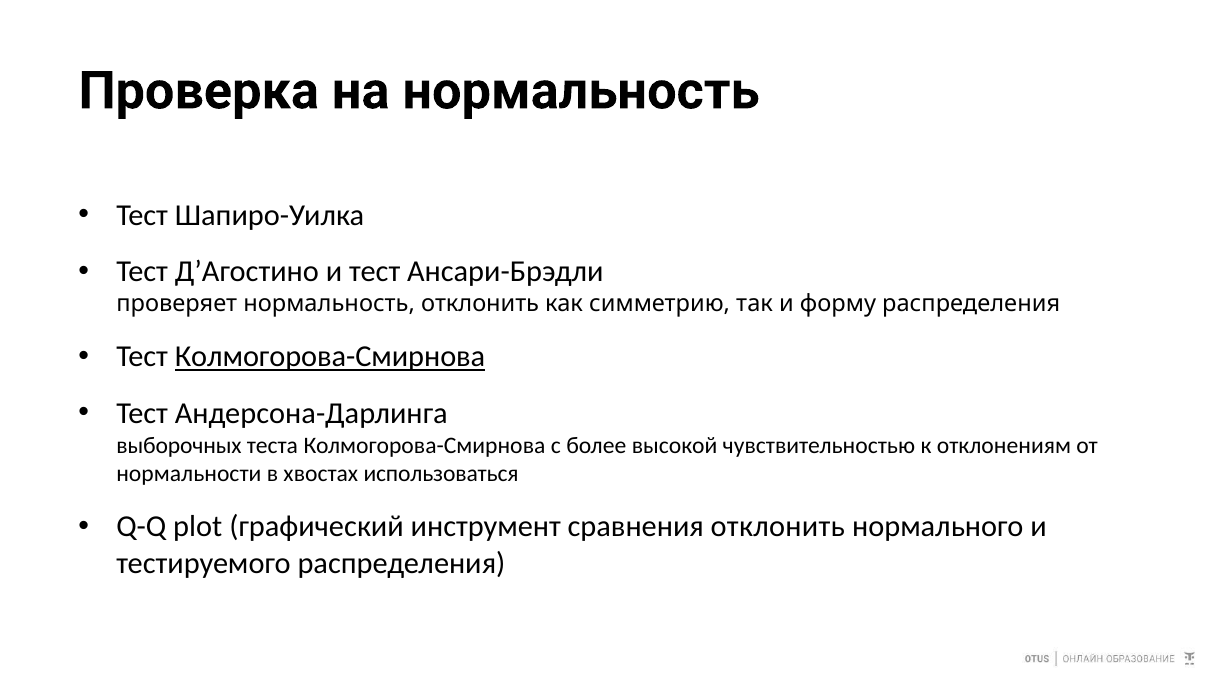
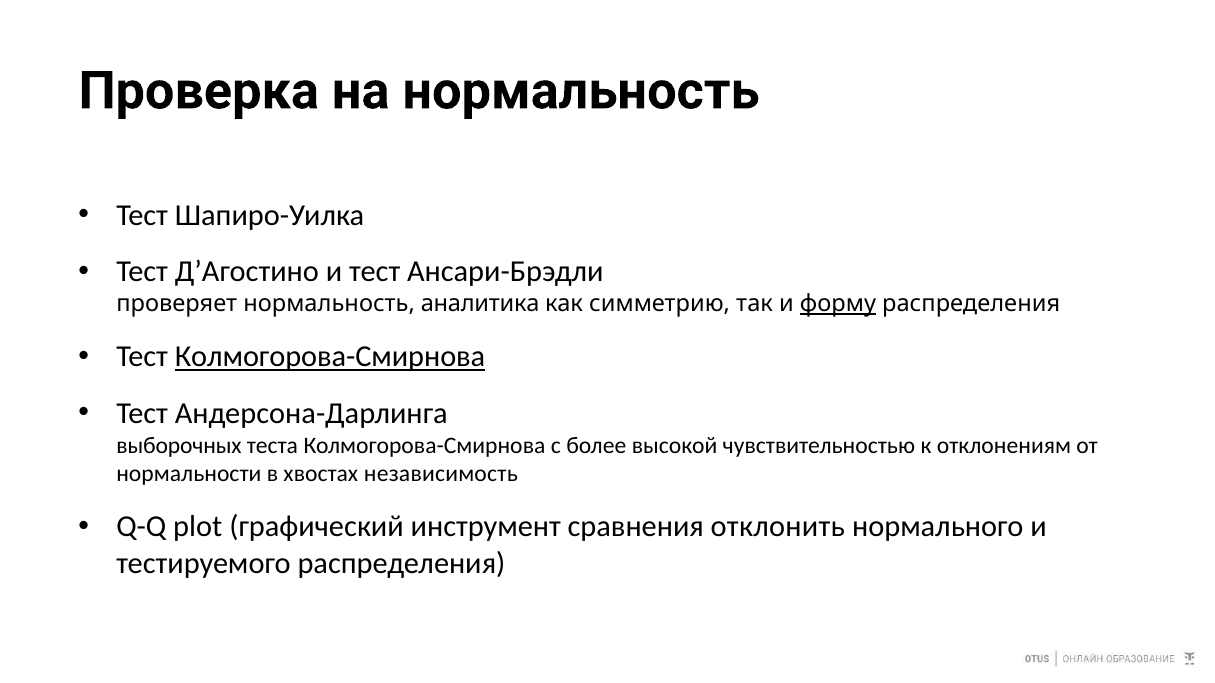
нормальность отклонить: отклонить -> аналитика
форму underline: none -> present
использоваться: использоваться -> независимость
